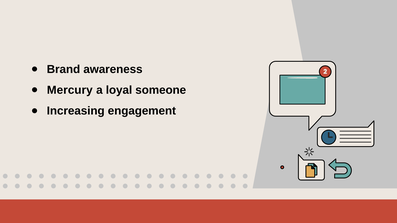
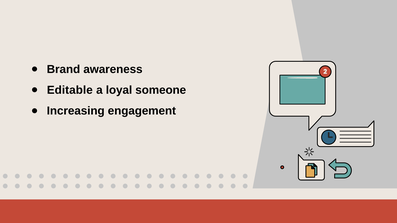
Mercury: Mercury -> Editable
